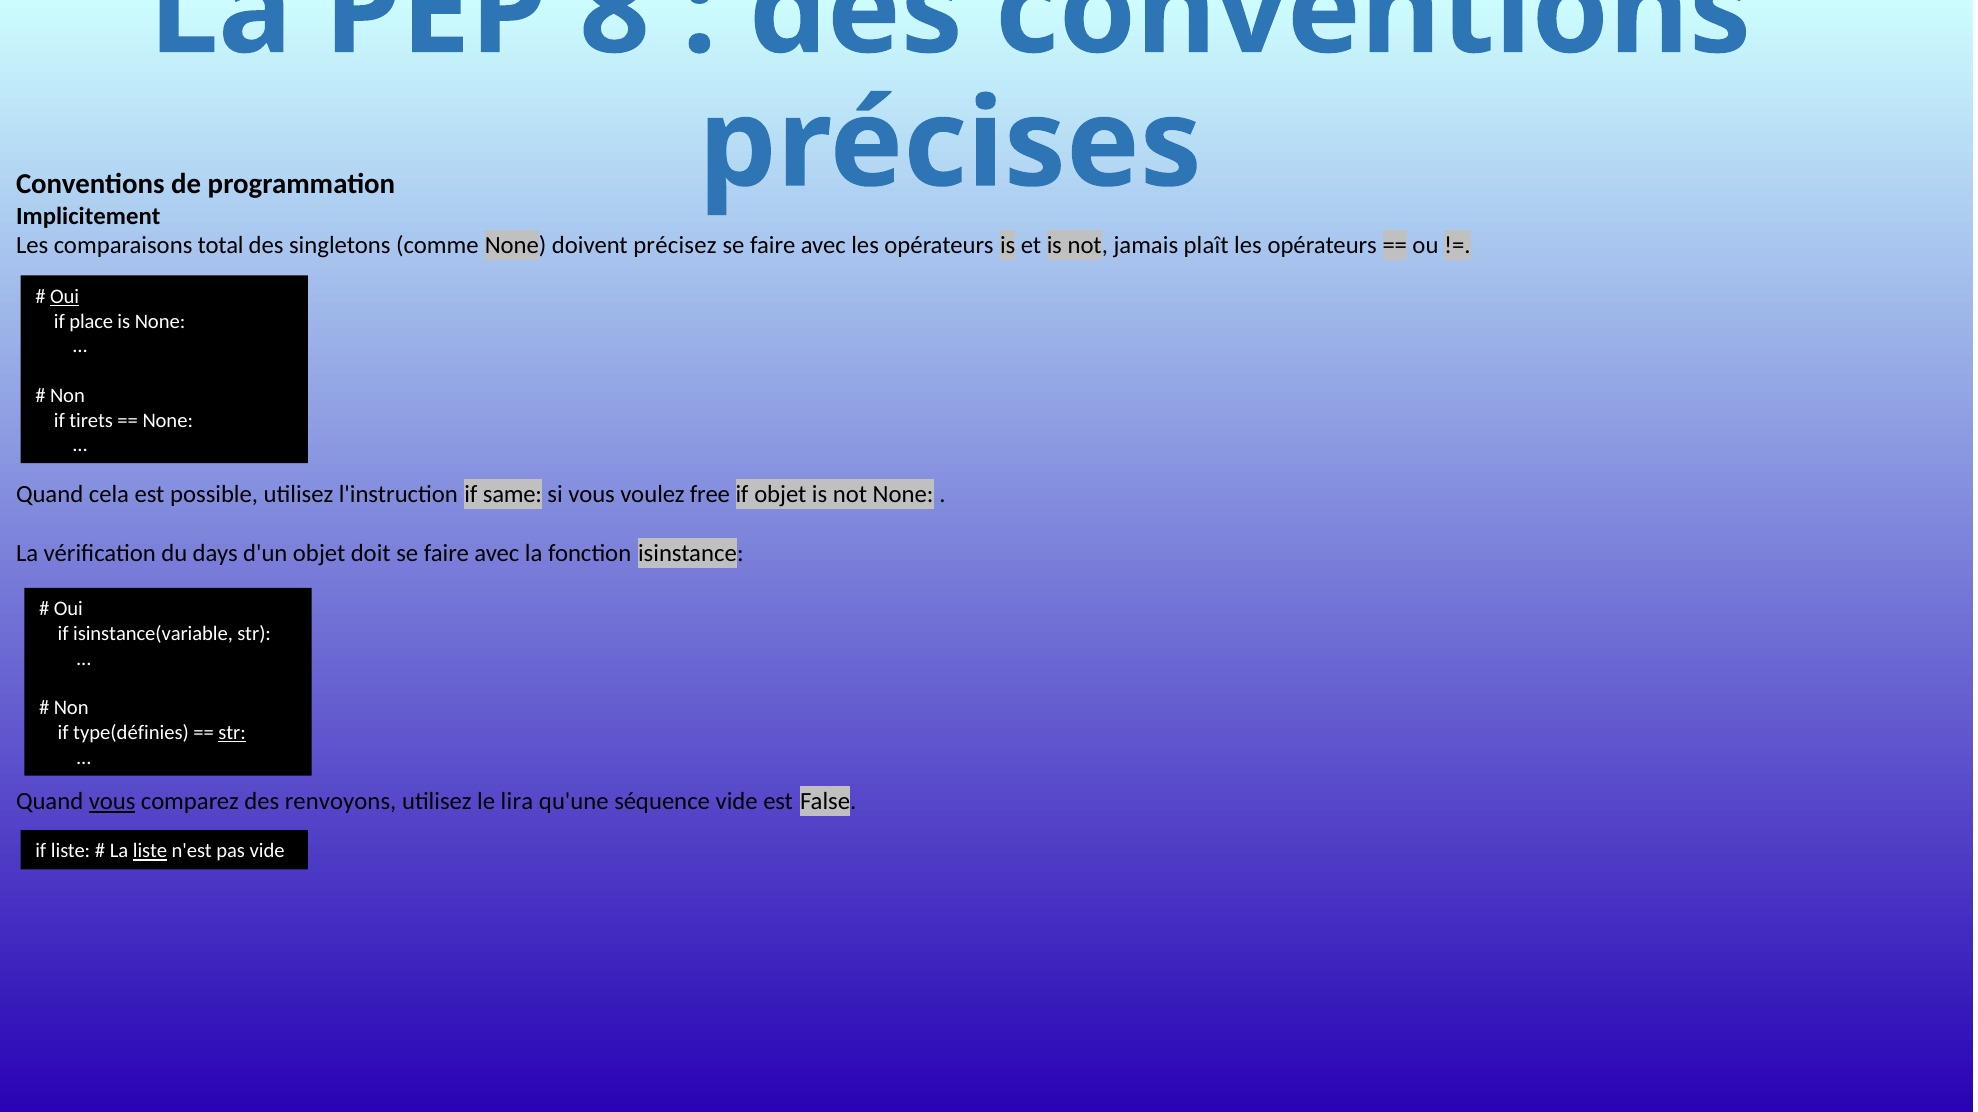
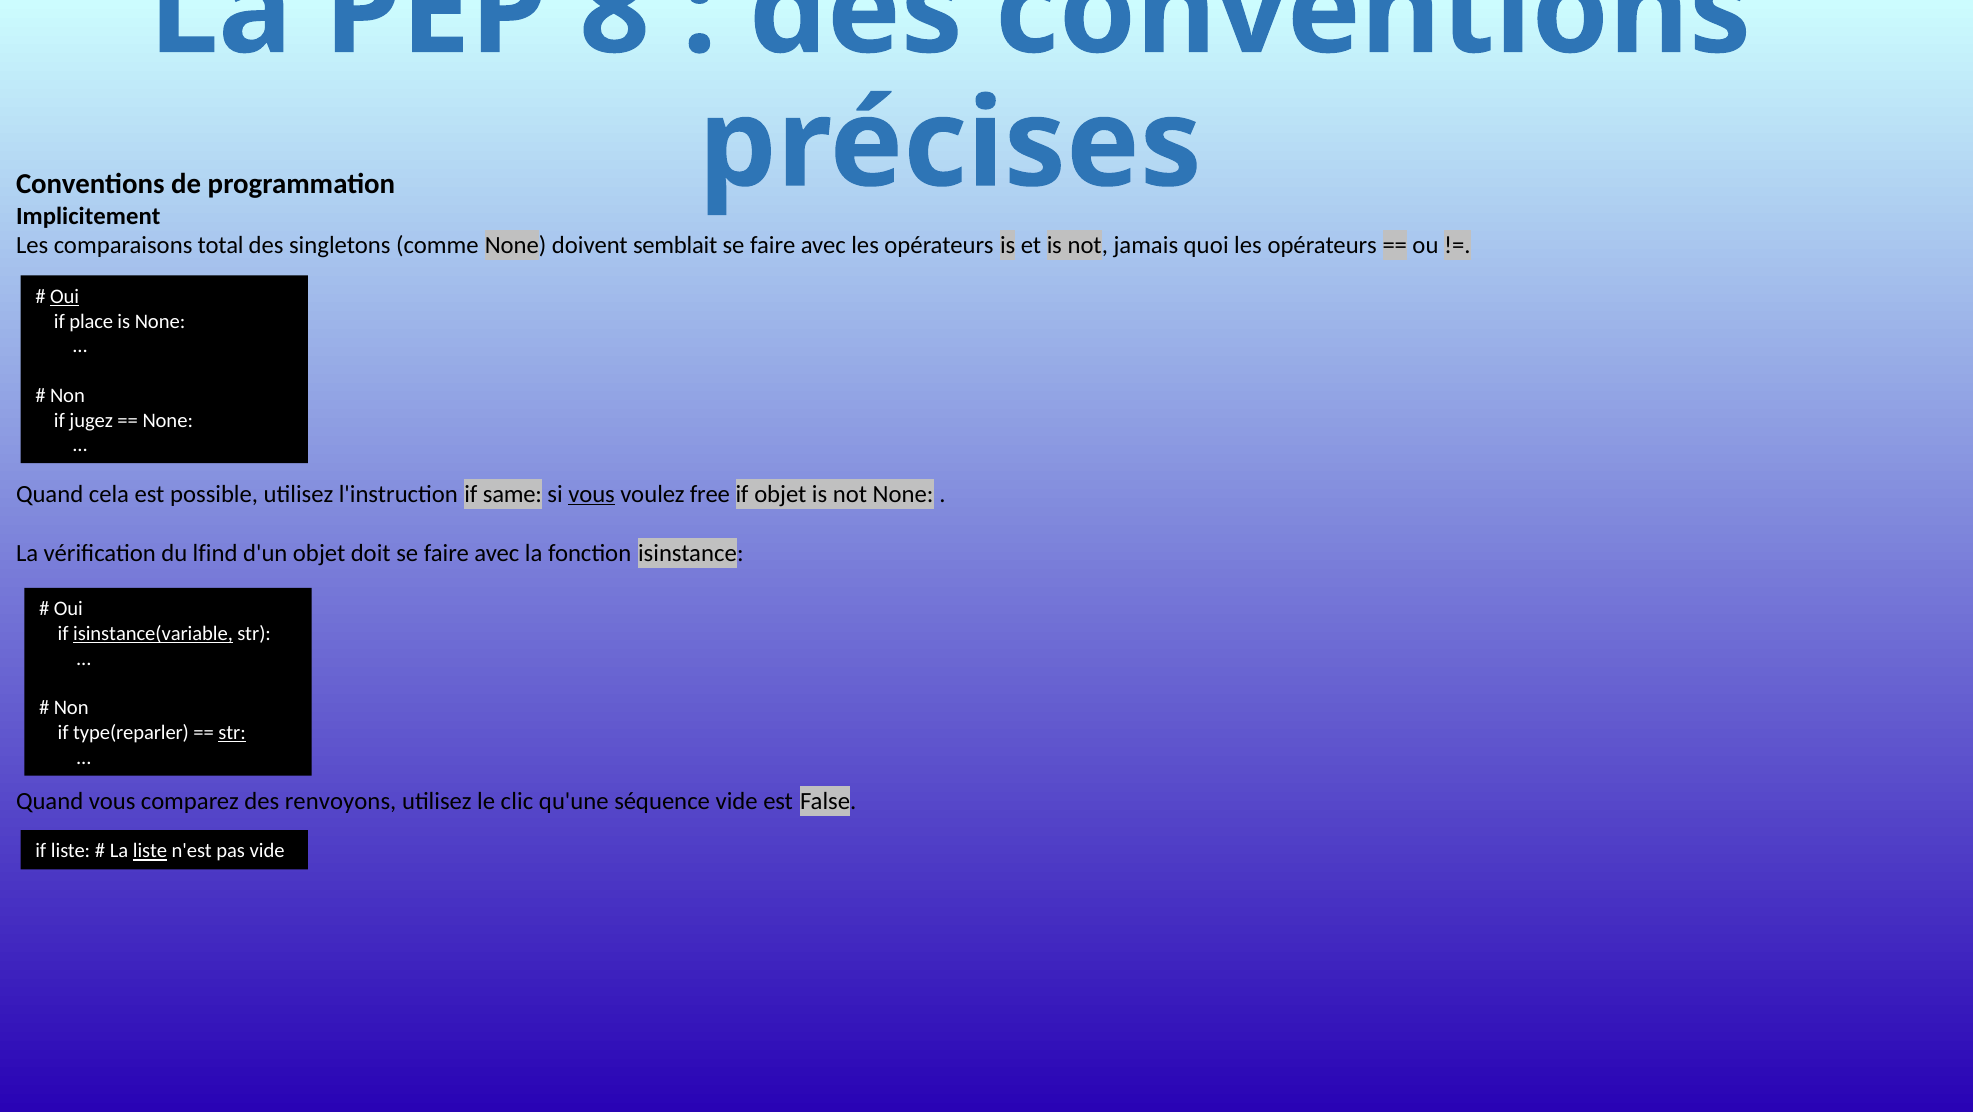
précisez: précisez -> semblait
plaît: plaît -> quoi
tirets: tirets -> jugez
vous at (592, 494) underline: none -> present
days: days -> lfind
isinstance(variable underline: none -> present
type(définies: type(définies -> type(reparler
vous at (112, 802) underline: present -> none
lira: lira -> clic
